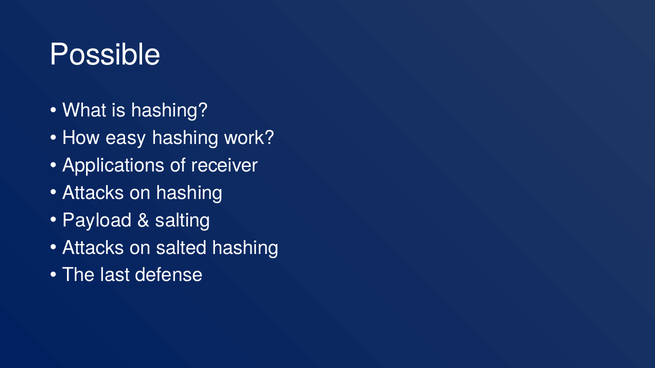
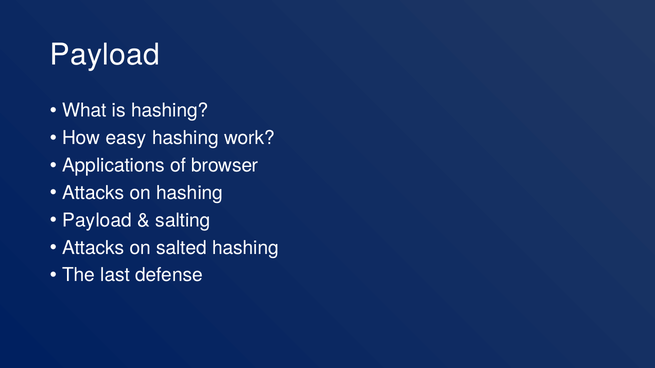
Possible at (105, 55): Possible -> Payload
receiver: receiver -> browser
